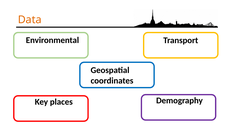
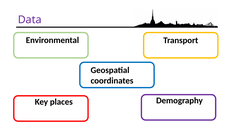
Data colour: orange -> purple
